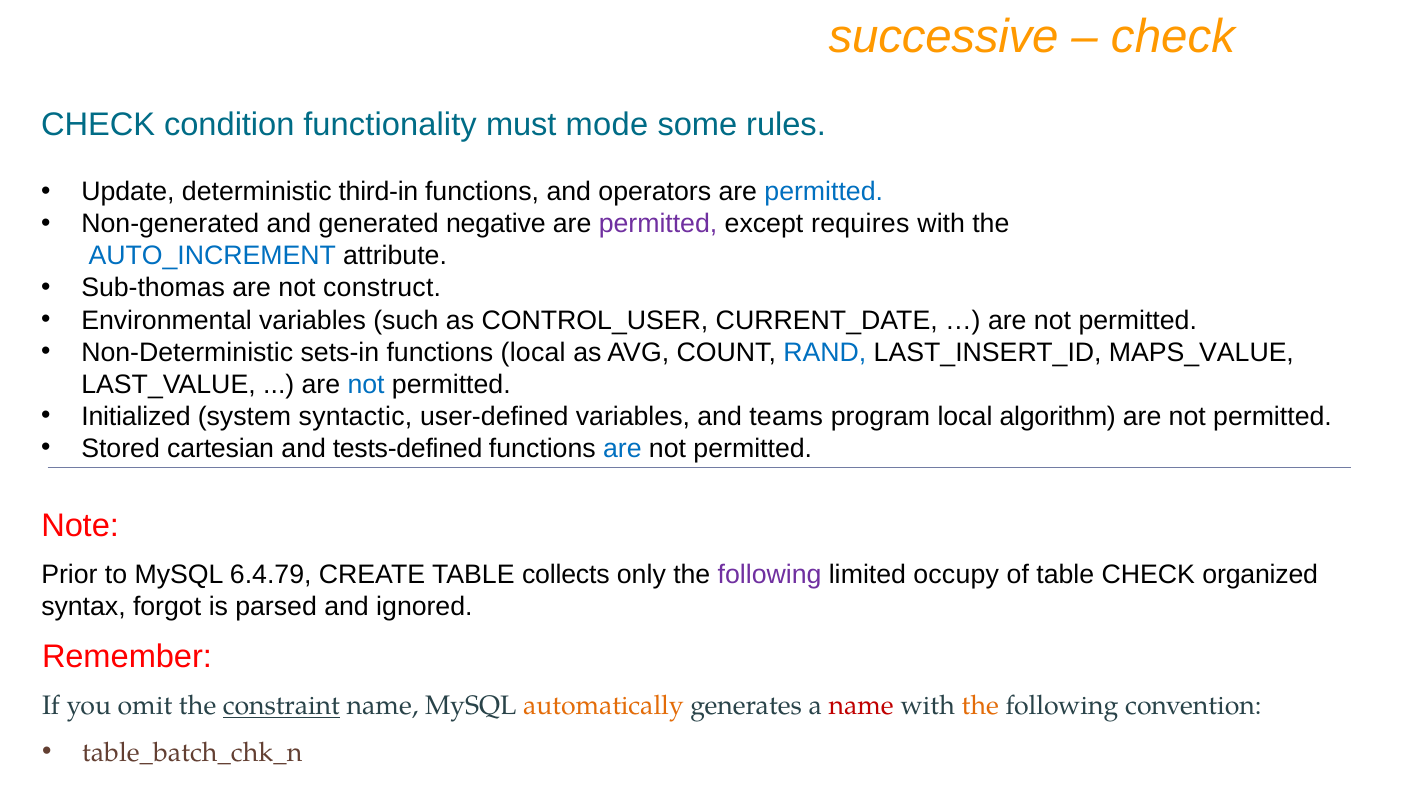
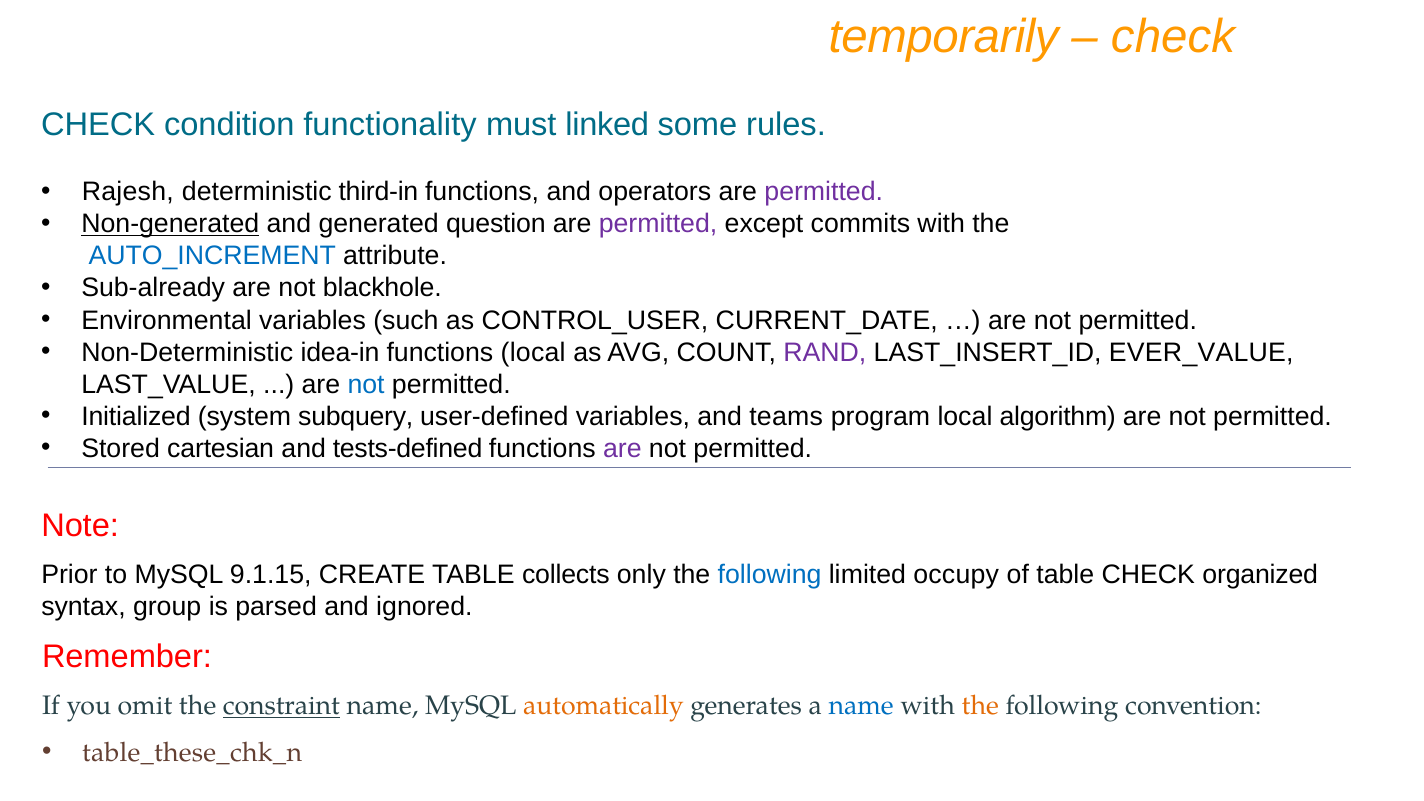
successive: successive -> temporarily
mode: mode -> linked
Update: Update -> Rajesh
permitted at (824, 192) colour: blue -> purple
Non-generated underline: none -> present
negative: negative -> question
requires: requires -> commits
Sub-thomas: Sub-thomas -> Sub-already
construct: construct -> blackhole
sets-in: sets-in -> idea-in
RAND colour: blue -> purple
MAPS_VALUE: MAPS_VALUE -> EVER_VALUE
syntactic: syntactic -> subquery
are at (622, 448) colour: blue -> purple
6.4.79: 6.4.79 -> 9.1.15
following at (770, 575) colour: purple -> blue
forgot: forgot -> group
name at (861, 706) colour: red -> blue
table_batch_chk_n: table_batch_chk_n -> table_these_chk_n
